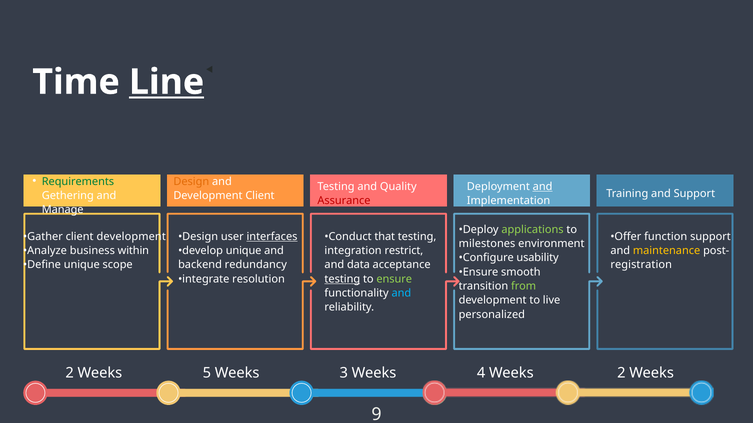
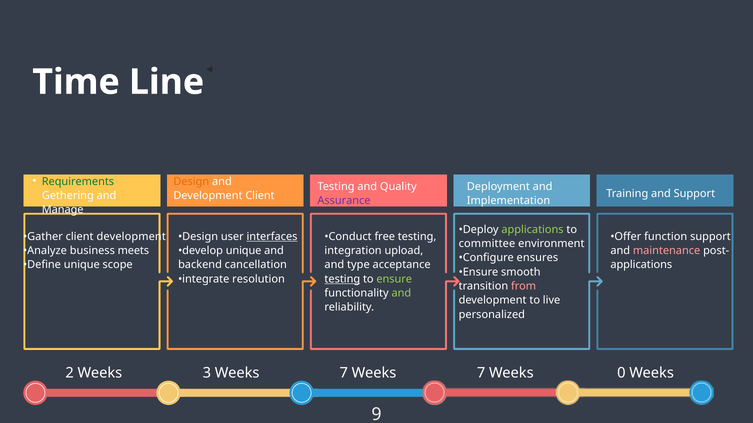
Line underline: present -> none
and at (543, 187) underline: present -> none
Assurance colour: red -> purple
that: that -> free
milestones: milestones -> committee
within: within -> meets
restrict: restrict -> upload
maintenance colour: yellow -> pink
usability: usability -> ensures
redundancy: redundancy -> cancellation
data: data -> type
registration at (641, 265): registration -> applications
from colour: light green -> pink
and at (401, 294) colour: light blue -> light green
5: 5 -> 3
3 at (344, 374): 3 -> 7
4 at (481, 374): 4 -> 7
Weeks 2: 2 -> 0
